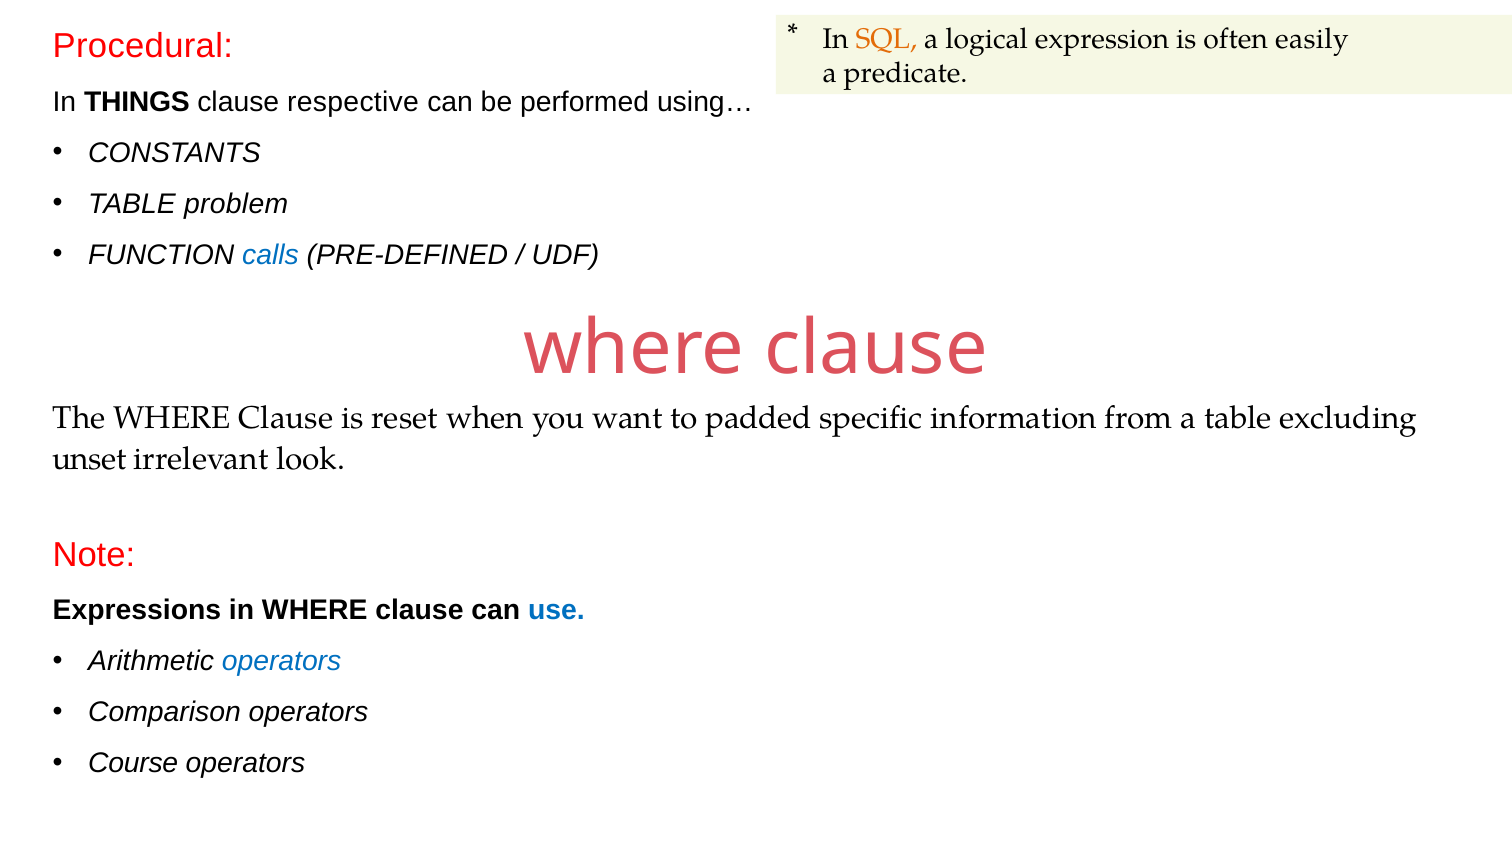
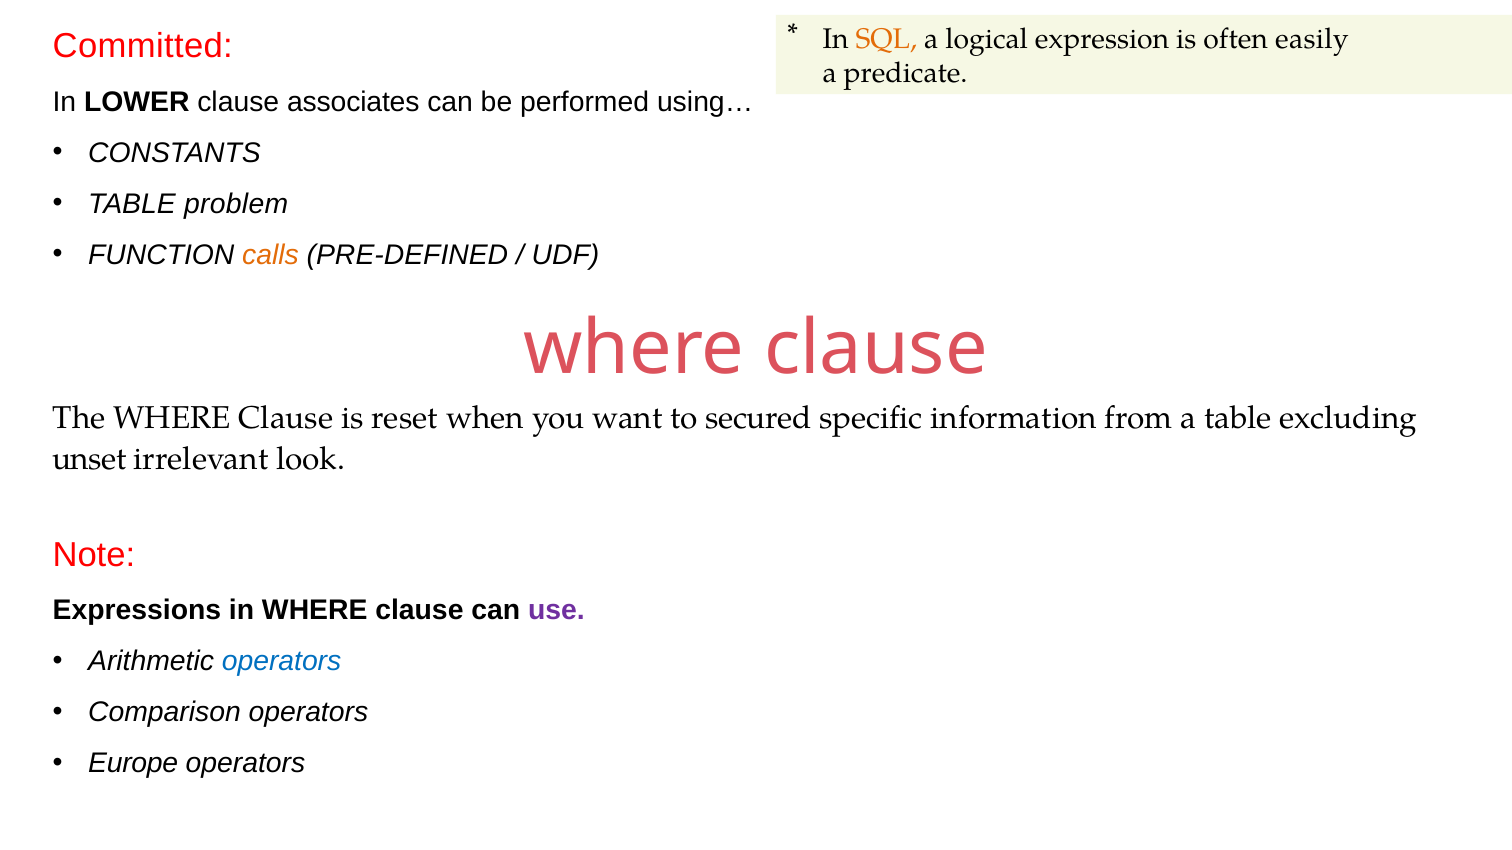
Procedural: Procedural -> Committed
THINGS: THINGS -> LOWER
respective: respective -> associates
calls colour: blue -> orange
padded: padded -> secured
use colour: blue -> purple
Course: Course -> Europe
